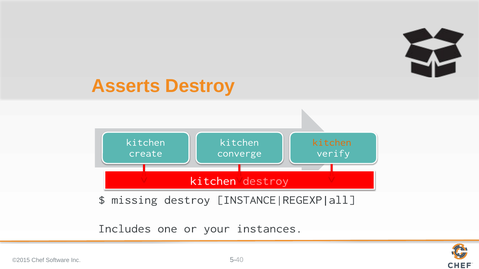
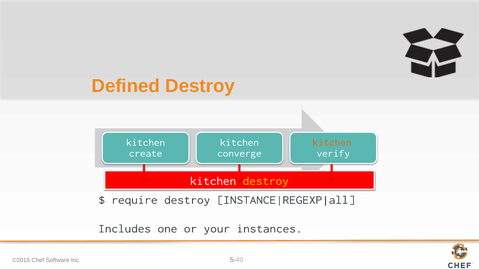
Asserts: Asserts -> Defined
destroy at (266, 181) colour: pink -> yellow
missing: missing -> require
